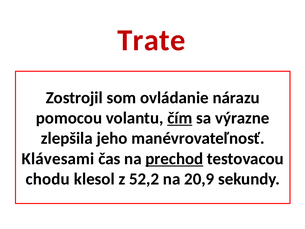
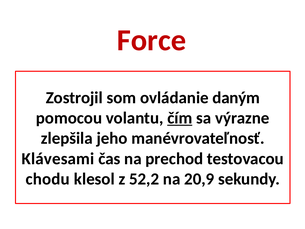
Trate: Trate -> Force
nárazu: nárazu -> daným
prechod underline: present -> none
